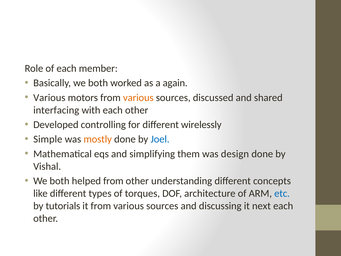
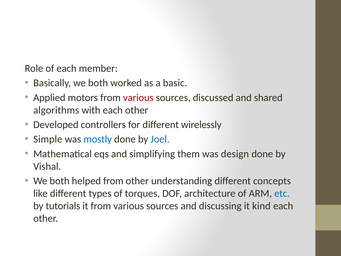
again: again -> basic
Various at (49, 97): Various -> Applied
various at (138, 97) colour: orange -> red
interfacing: interfacing -> algorithms
controlling: controlling -> controllers
mostly colour: orange -> blue
next: next -> kind
